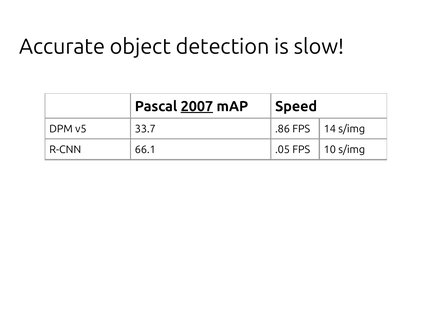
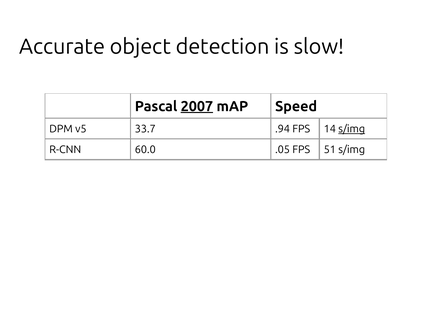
.86: .86 -> .94
s/img at (352, 129) underline: none -> present
66.1: 66.1 -> 60.0
10: 10 -> 51
